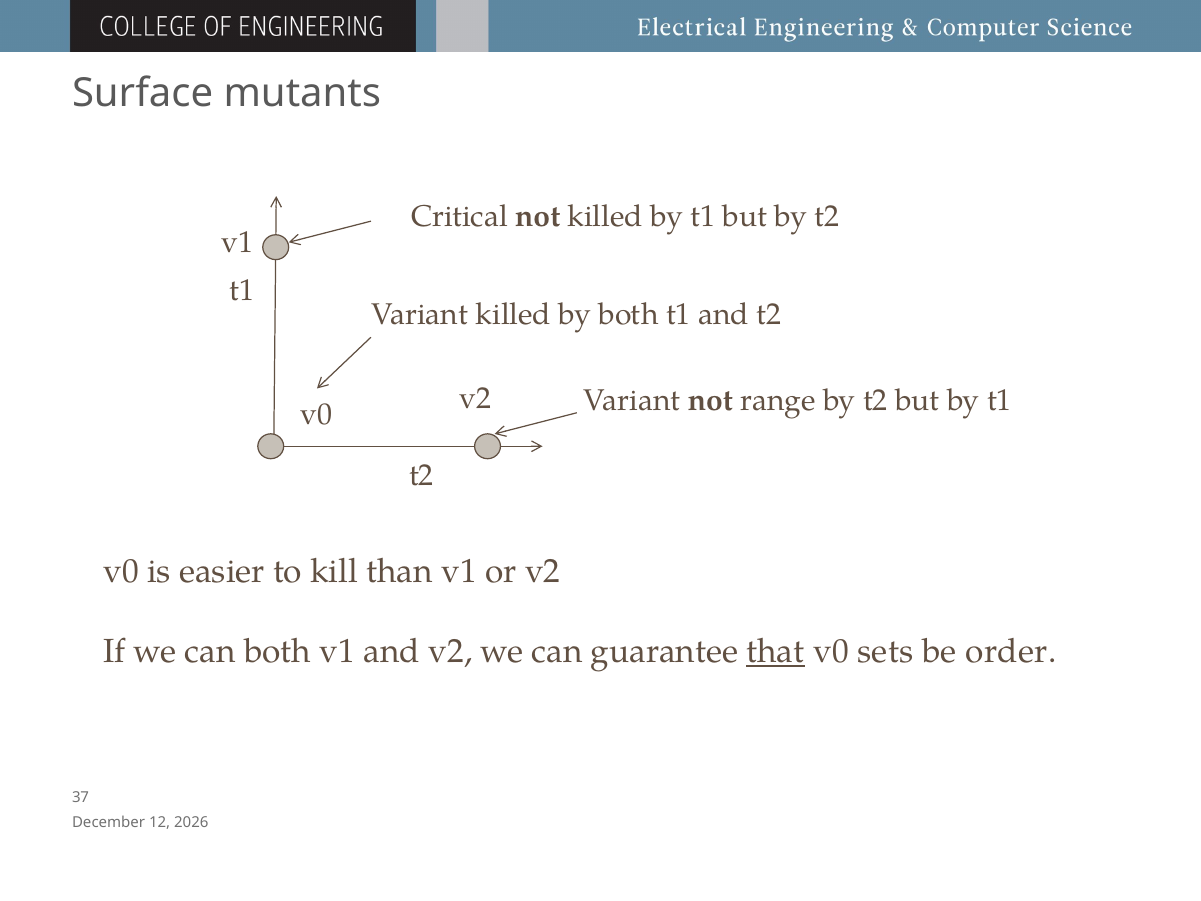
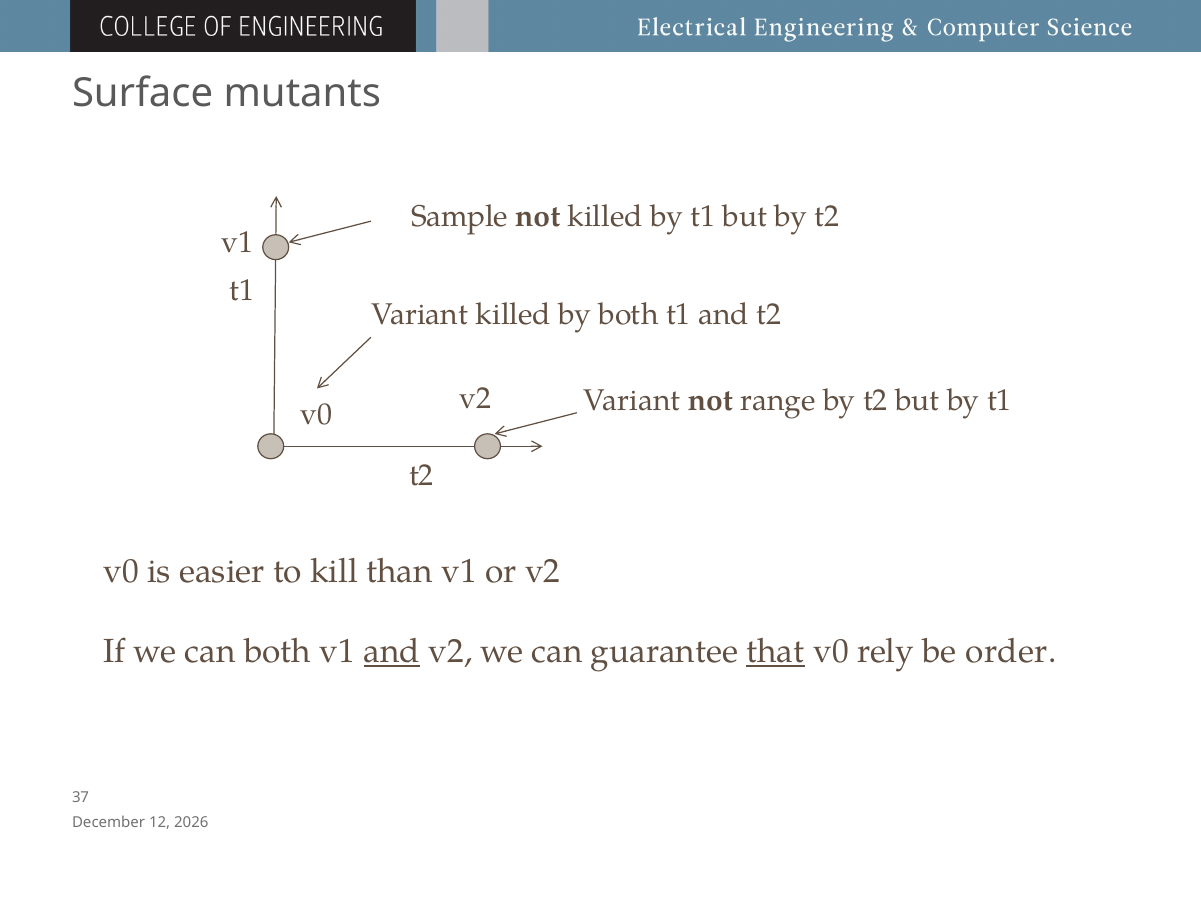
Critical: Critical -> Sample
and at (392, 651) underline: none -> present
sets: sets -> rely
